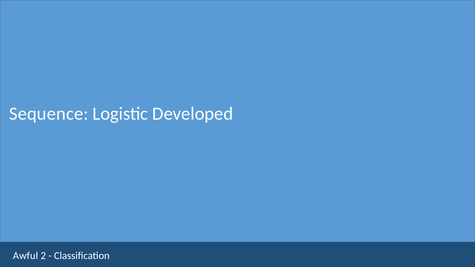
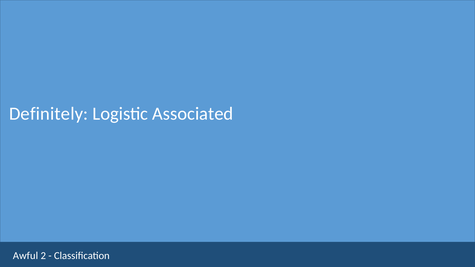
Sequence: Sequence -> Definitely
Developed: Developed -> Associated
